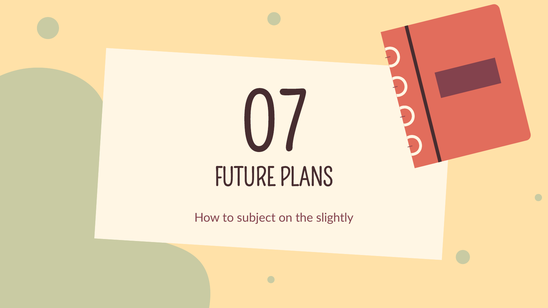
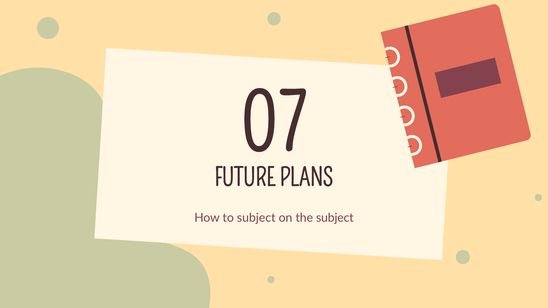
the slightly: slightly -> subject
